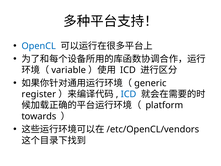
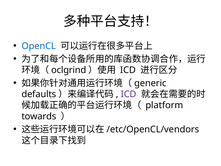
variable: variable -> oclgrind
register: register -> defaults
ICD at (129, 94) colour: blue -> purple
